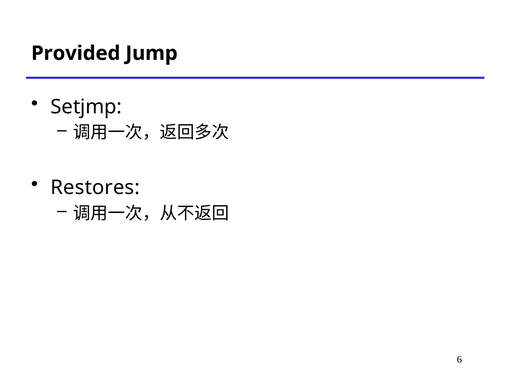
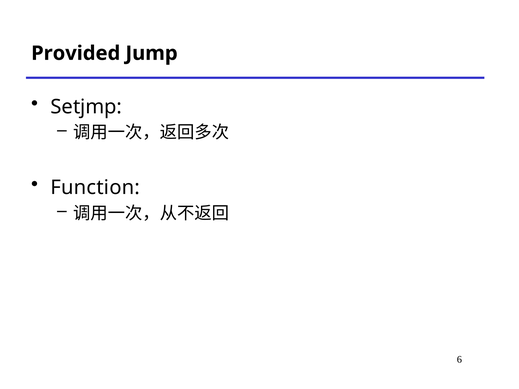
Restores: Restores -> Function
